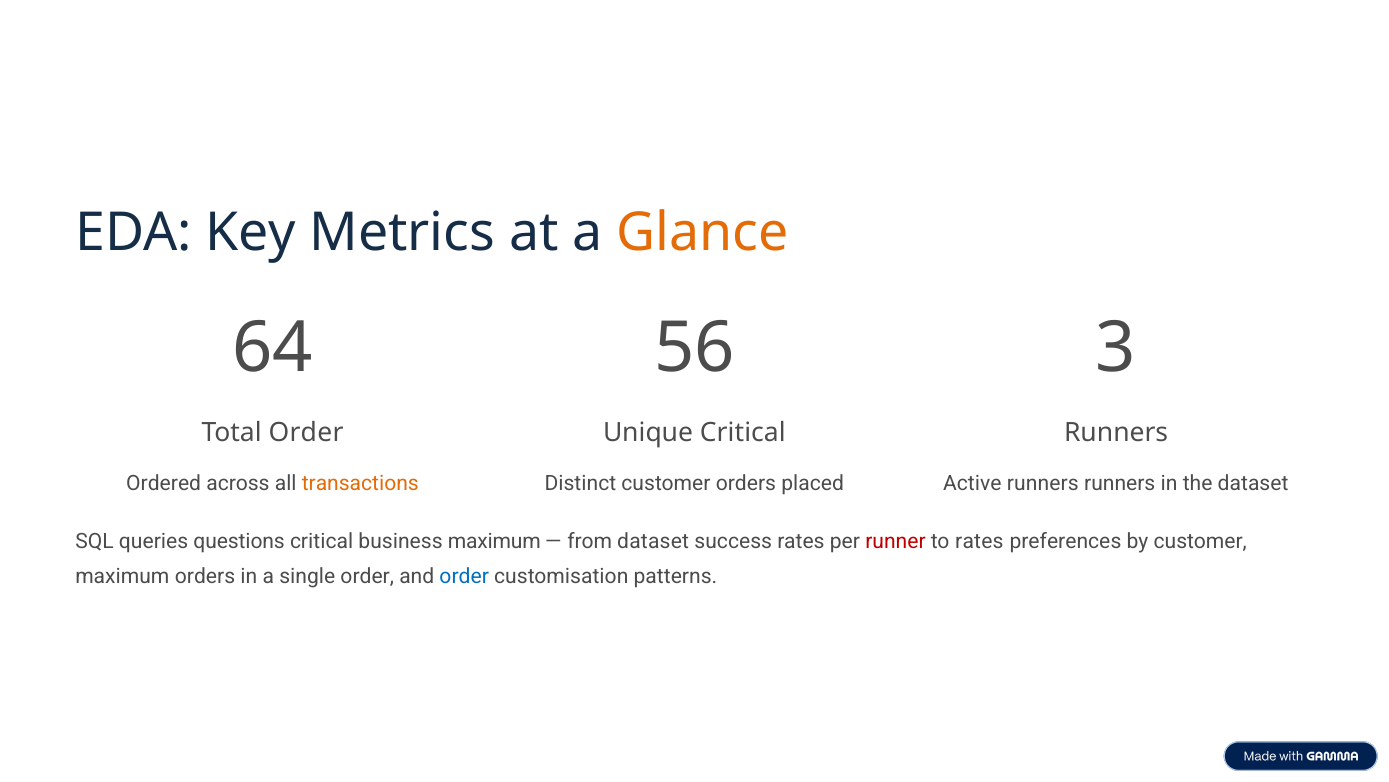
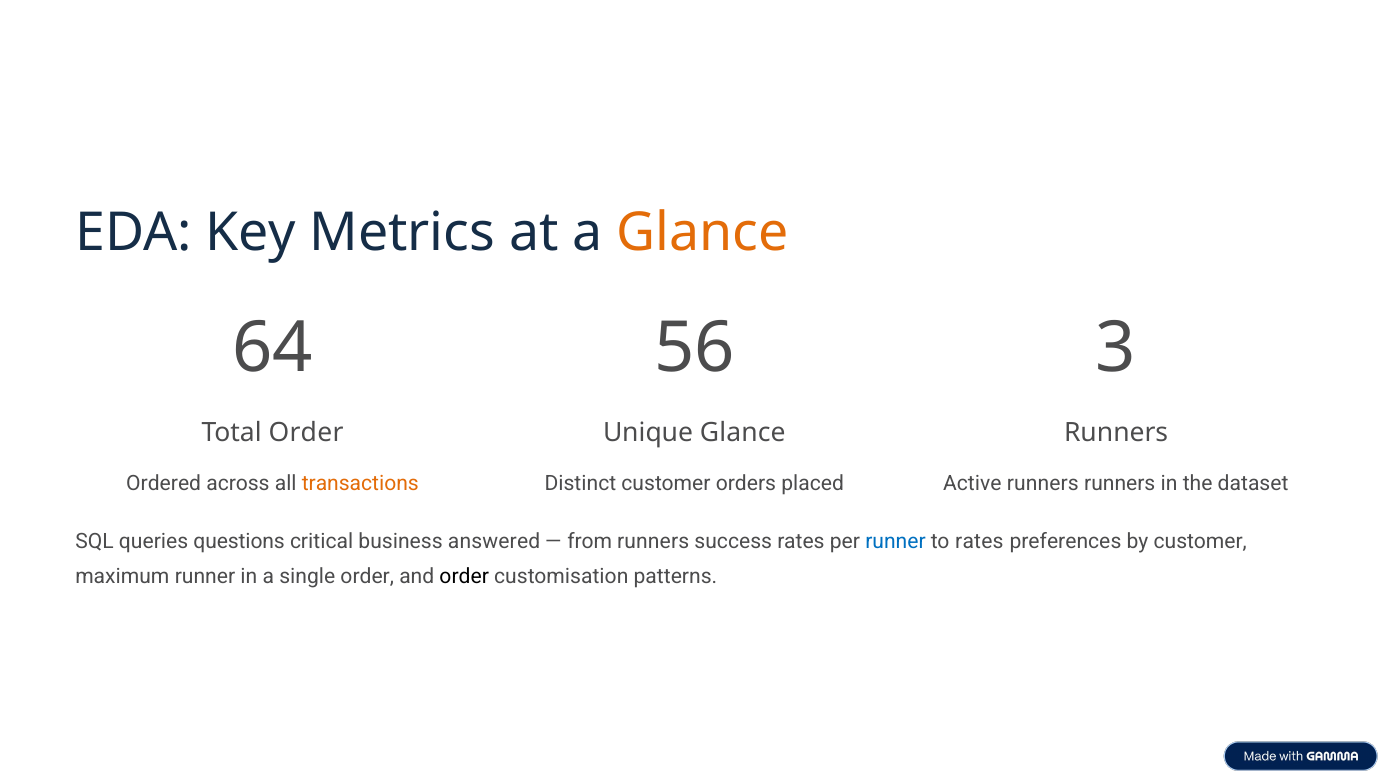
Unique Critical: Critical -> Glance
business maximum: maximum -> answered
from dataset: dataset -> runners
runner at (895, 541) colour: red -> blue
maximum orders: orders -> runner
order at (464, 576) colour: blue -> black
